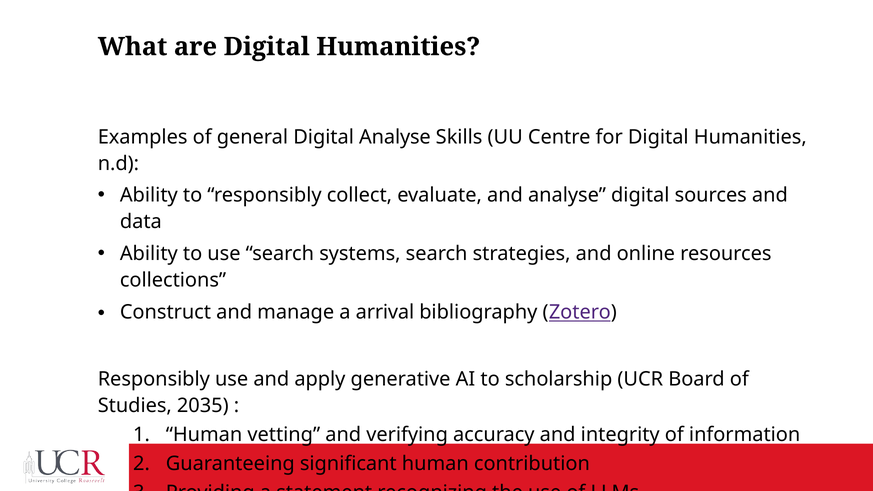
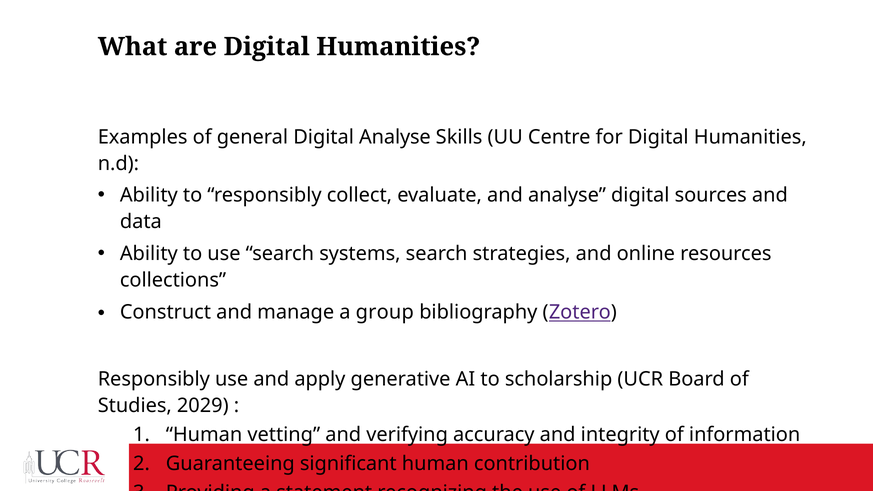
arrival: arrival -> group
2035: 2035 -> 2029
